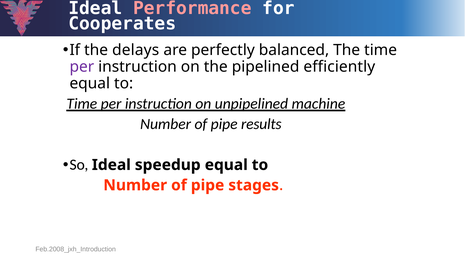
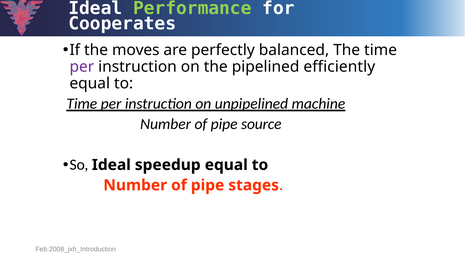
Performance colour: pink -> light green
delays: delays -> moves
results: results -> source
